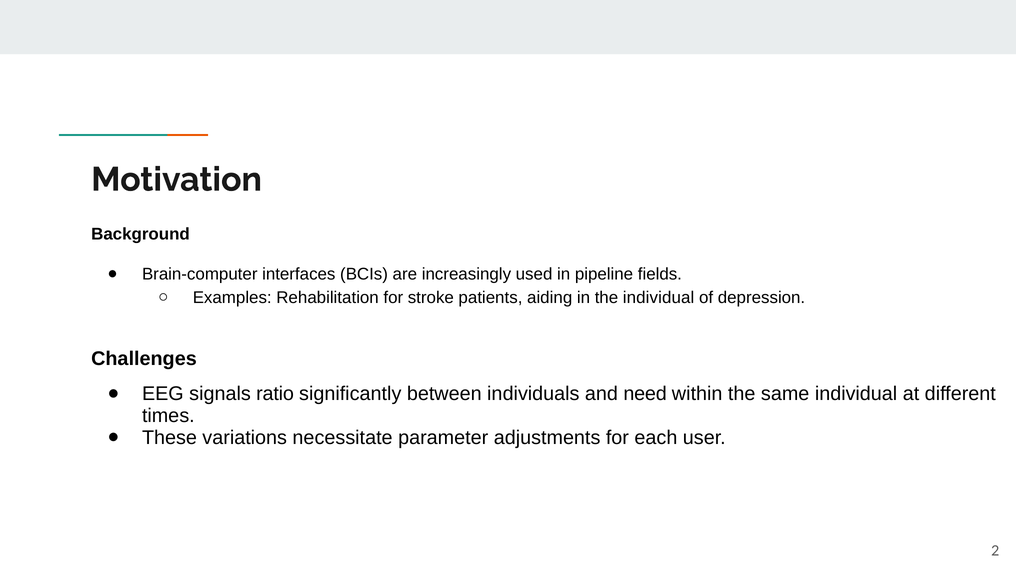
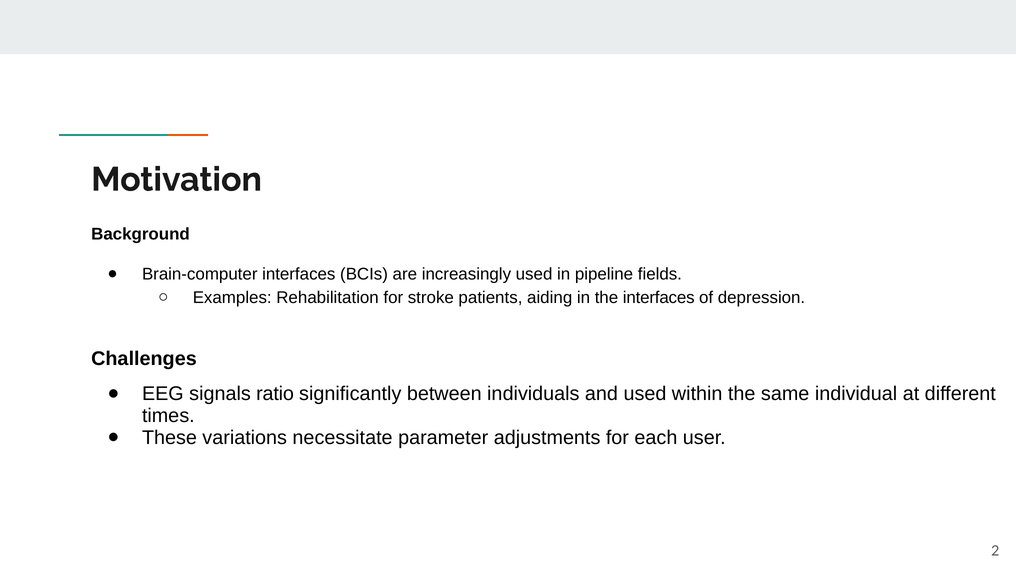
the individual: individual -> interfaces
and need: need -> used
